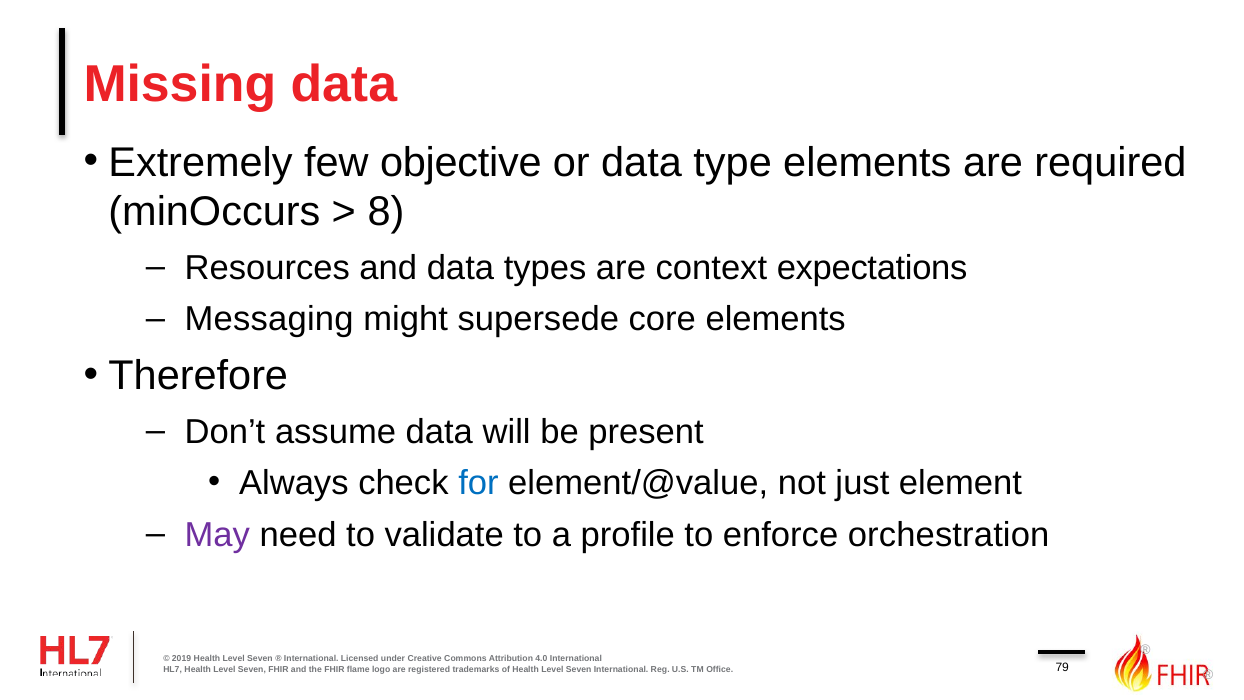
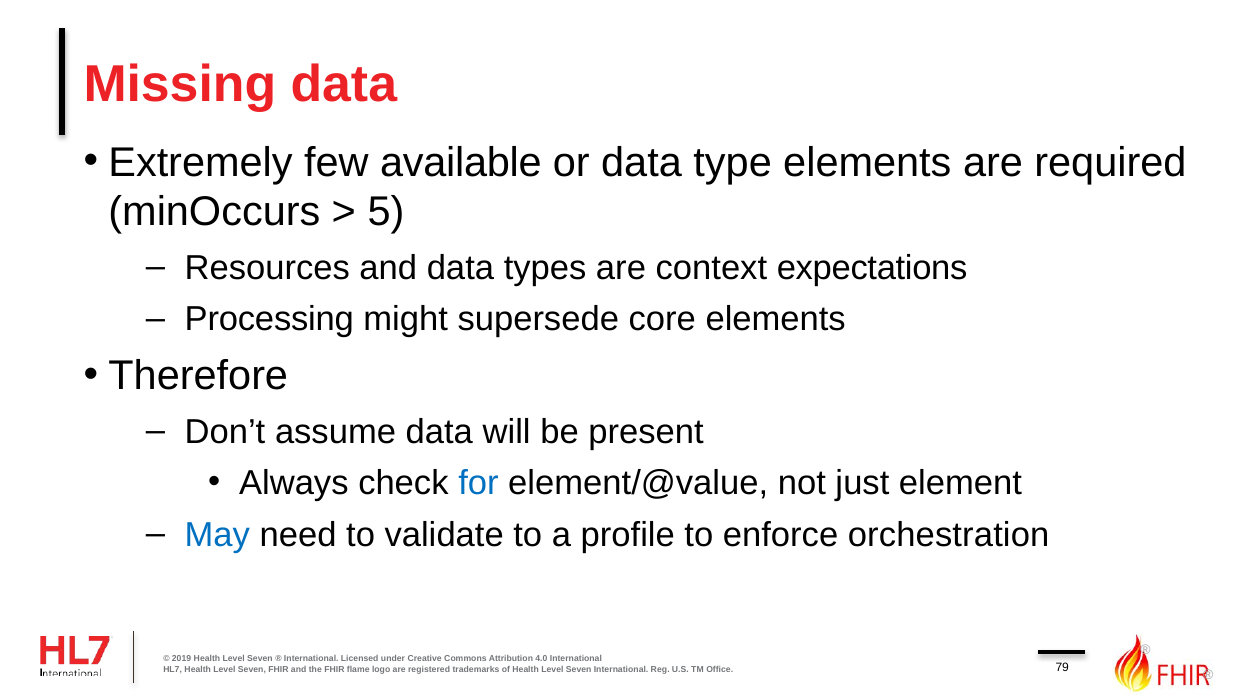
objective: objective -> available
8: 8 -> 5
Messaging: Messaging -> Processing
May colour: purple -> blue
